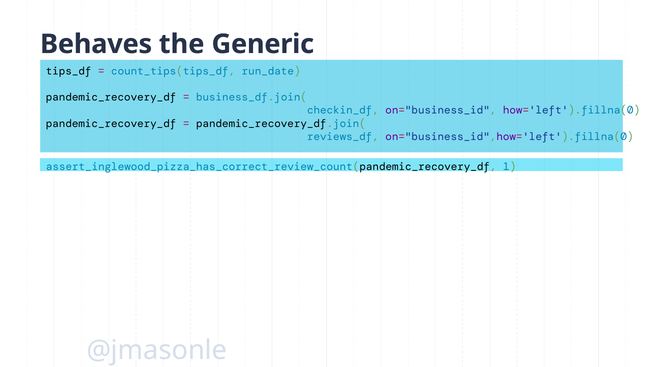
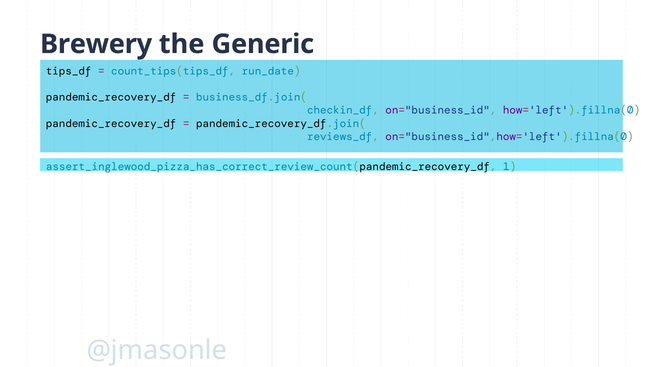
Behaves: Behaves -> Brewery
